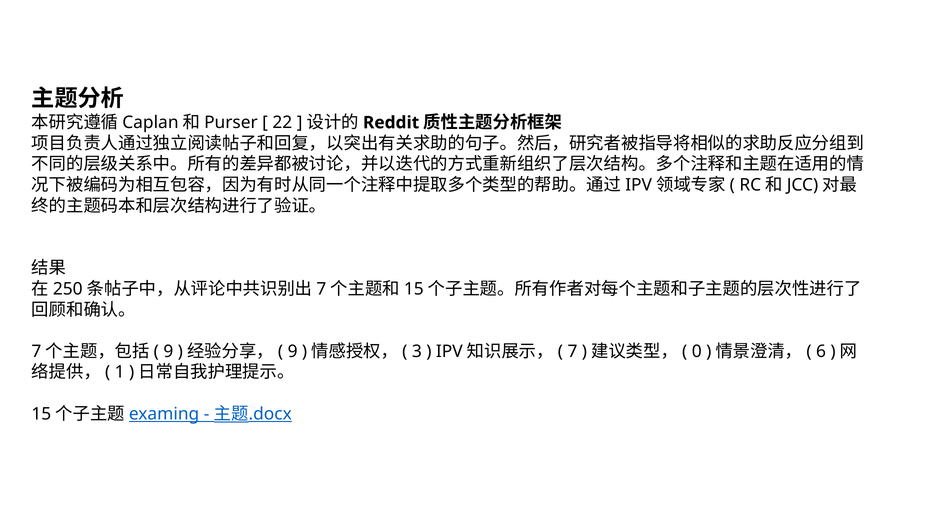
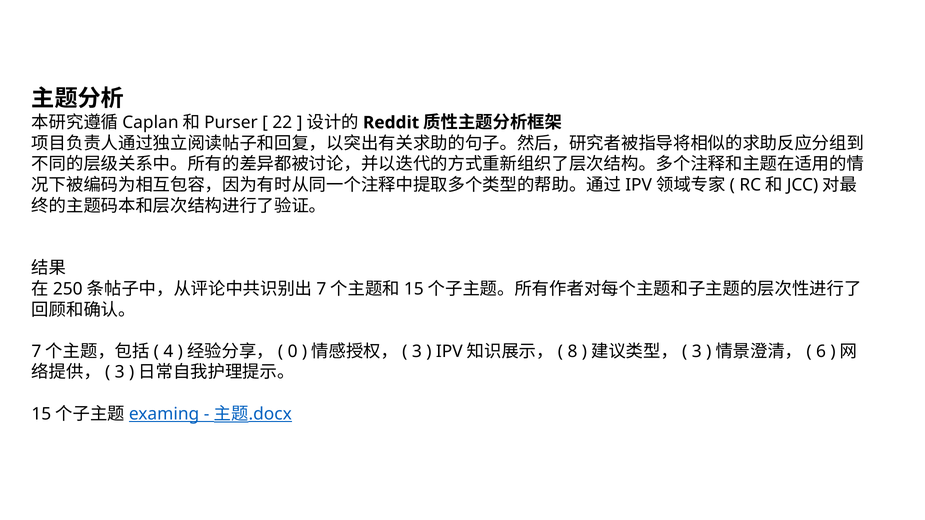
9 at (168, 352): 9 -> 4
9 at (293, 352): 9 -> 0
7: 7 -> 8
0 at (697, 352): 0 -> 3
1 at (120, 372): 1 -> 3
